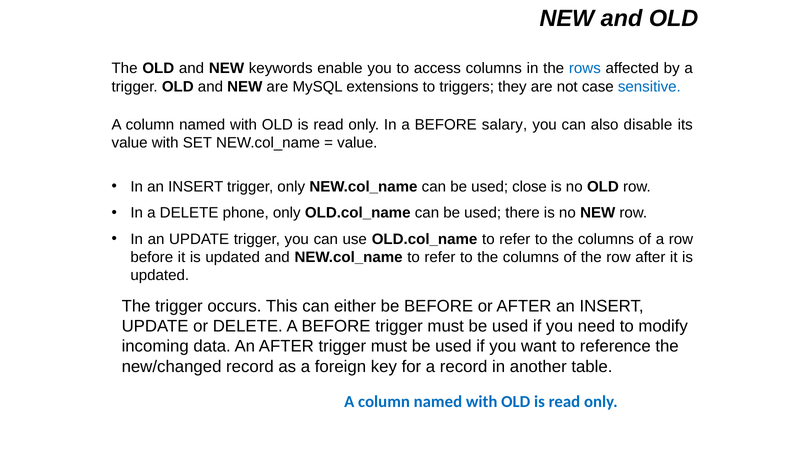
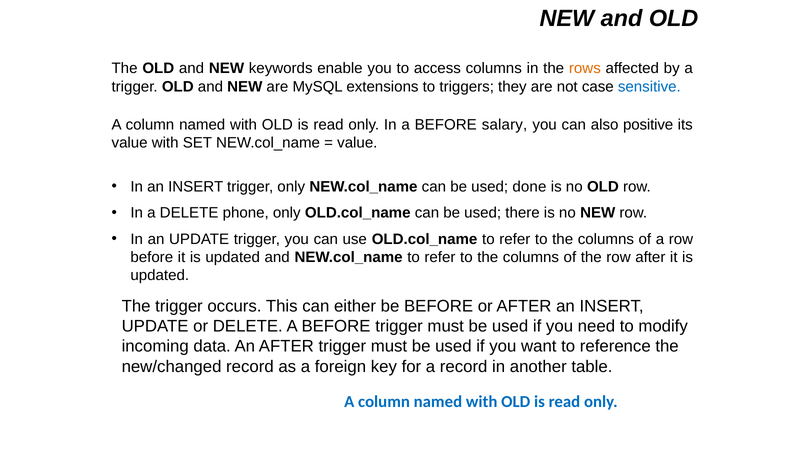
rows colour: blue -> orange
disable: disable -> positive
close: close -> done
